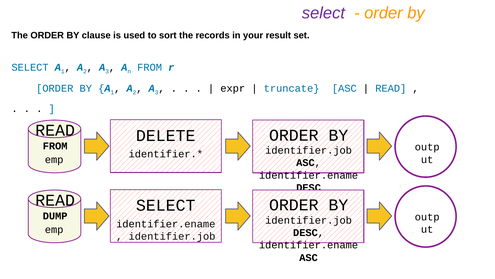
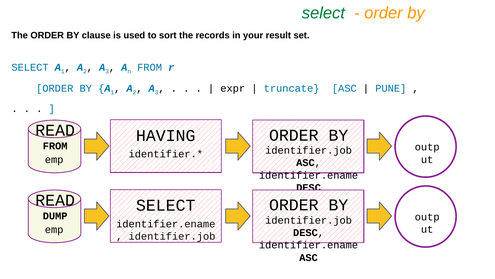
select at (323, 13) colour: purple -> green
READ at (391, 88): READ -> PUNE
DELETE: DELETE -> HAVING
